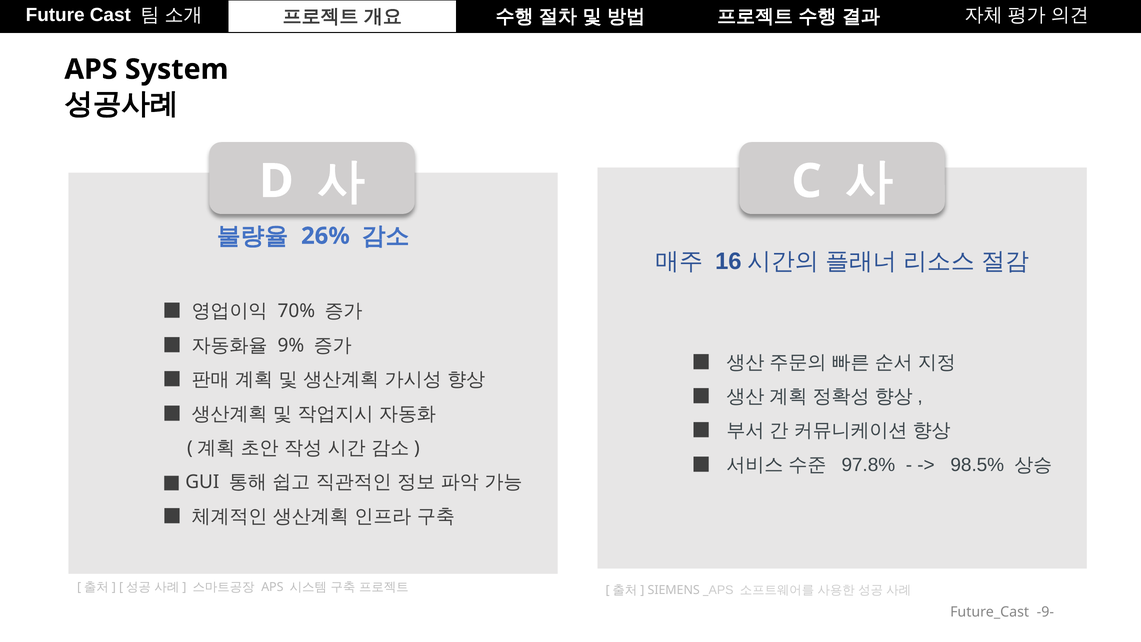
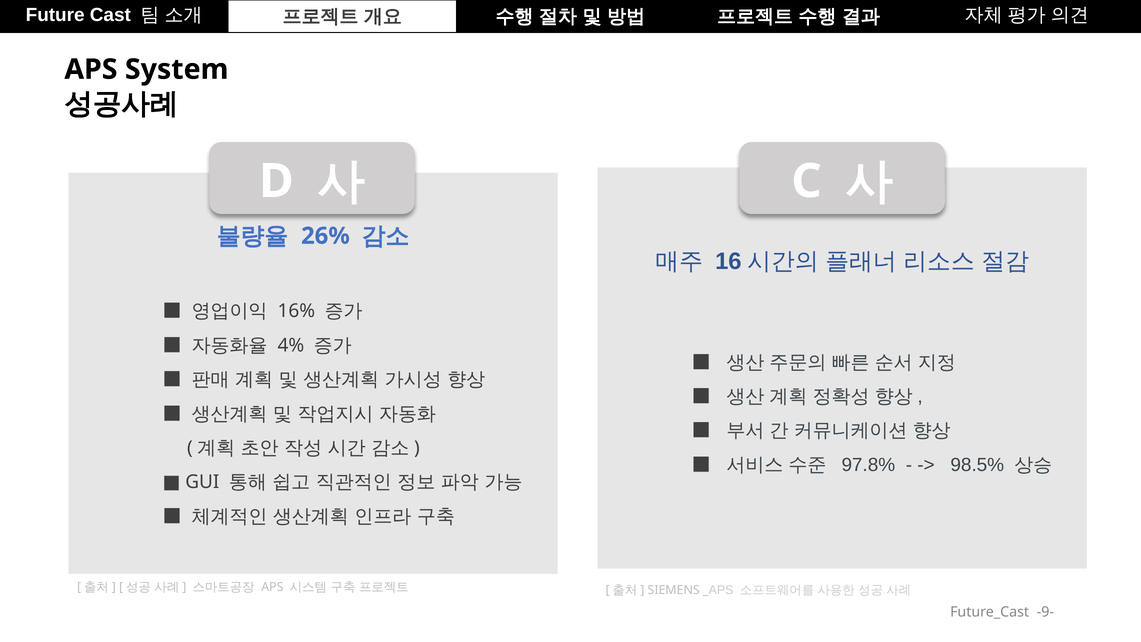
70%: 70% -> 16%
9%: 9% -> 4%
